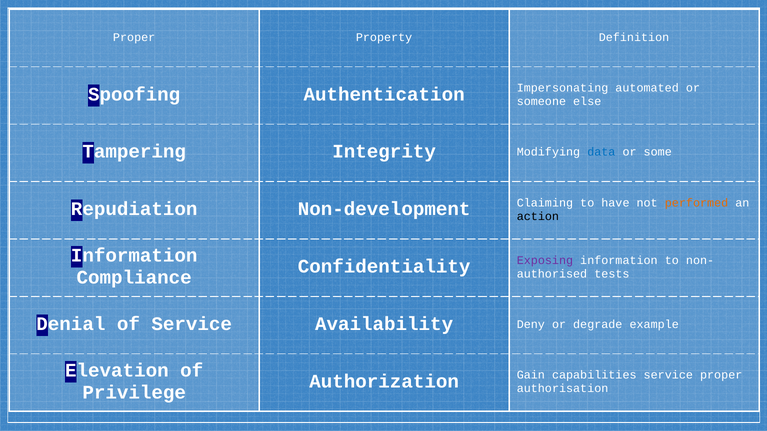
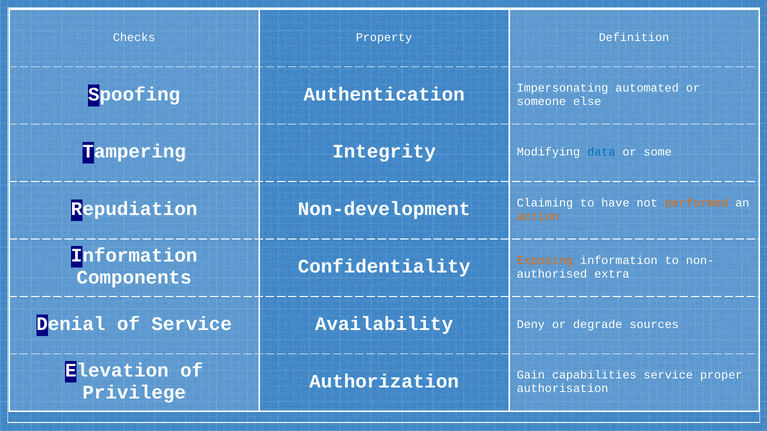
Proper at (134, 37): Proper -> Checks
action colour: black -> orange
Exposing colour: purple -> orange
tests: tests -> extra
Compliance: Compliance -> Components
example: example -> sources
